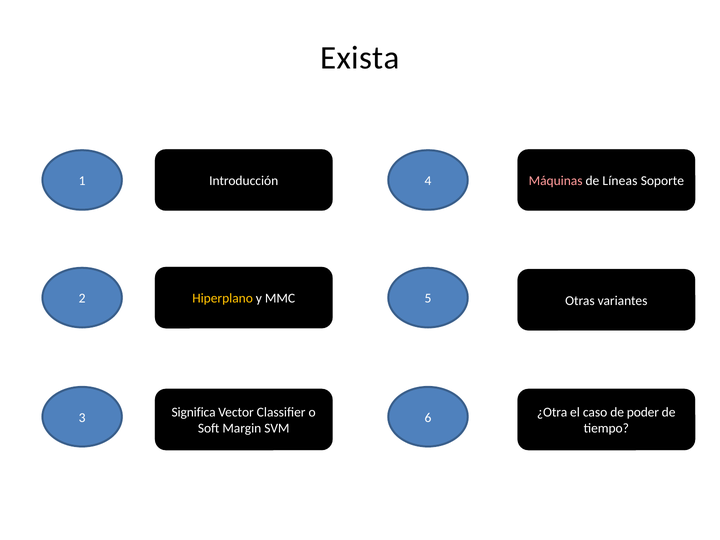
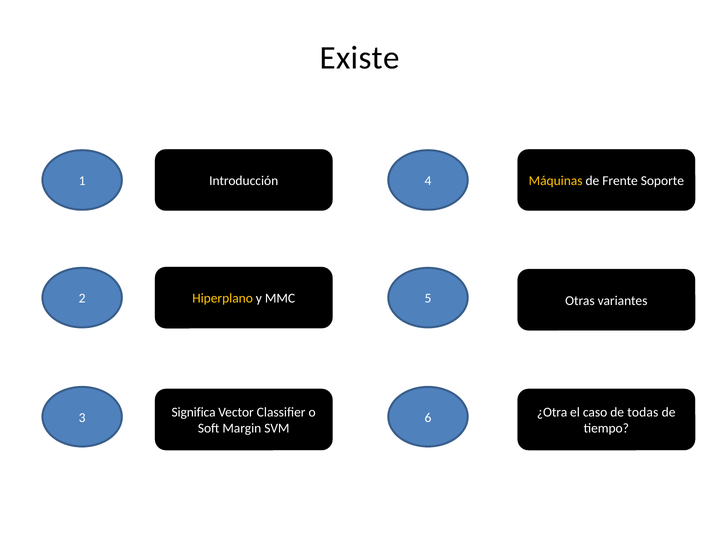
Exista: Exista -> Existe
Máquinas colour: pink -> yellow
Líneas: Líneas -> Frente
poder: poder -> todas
